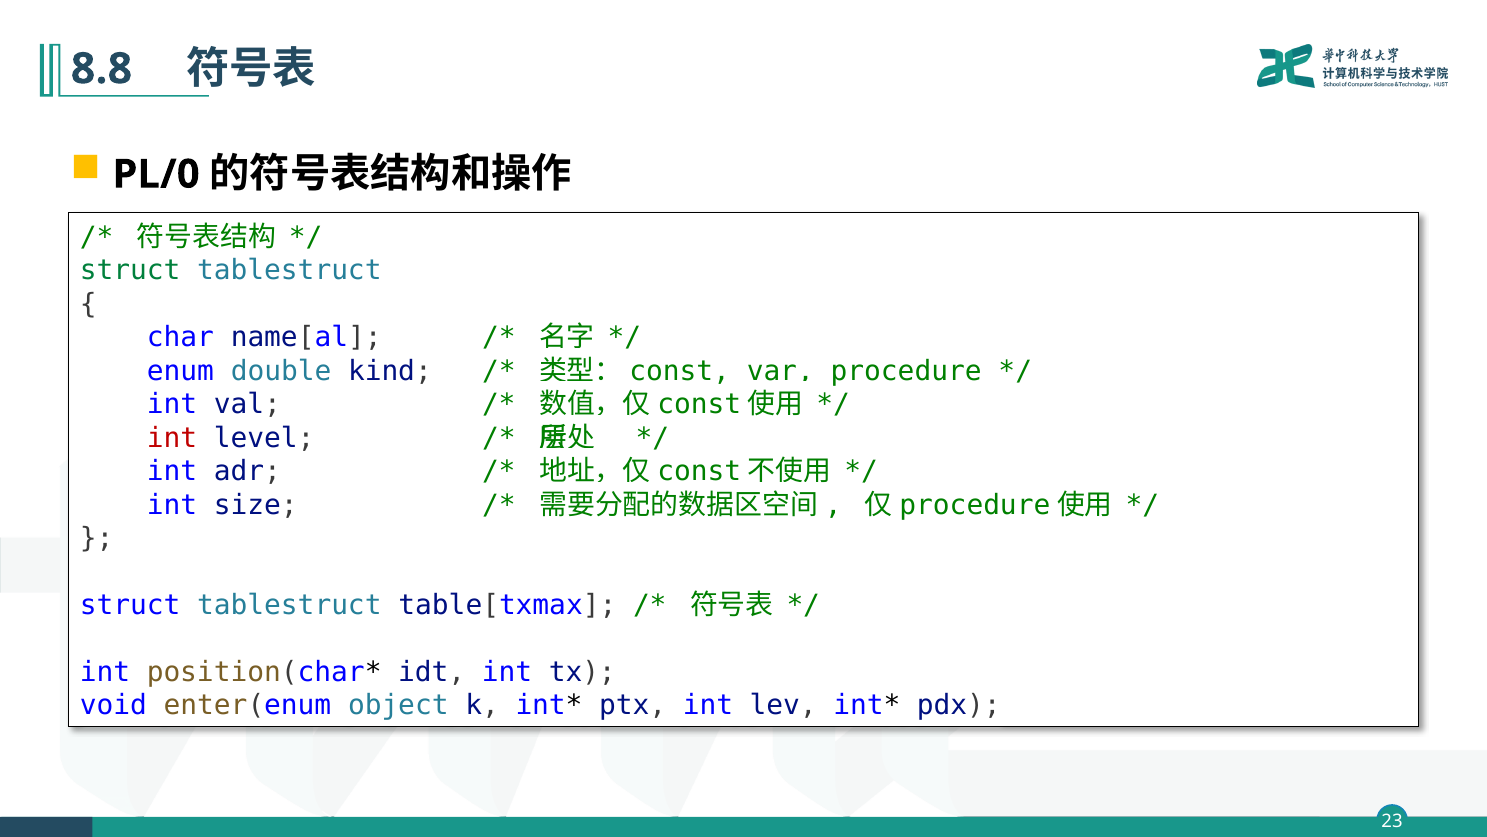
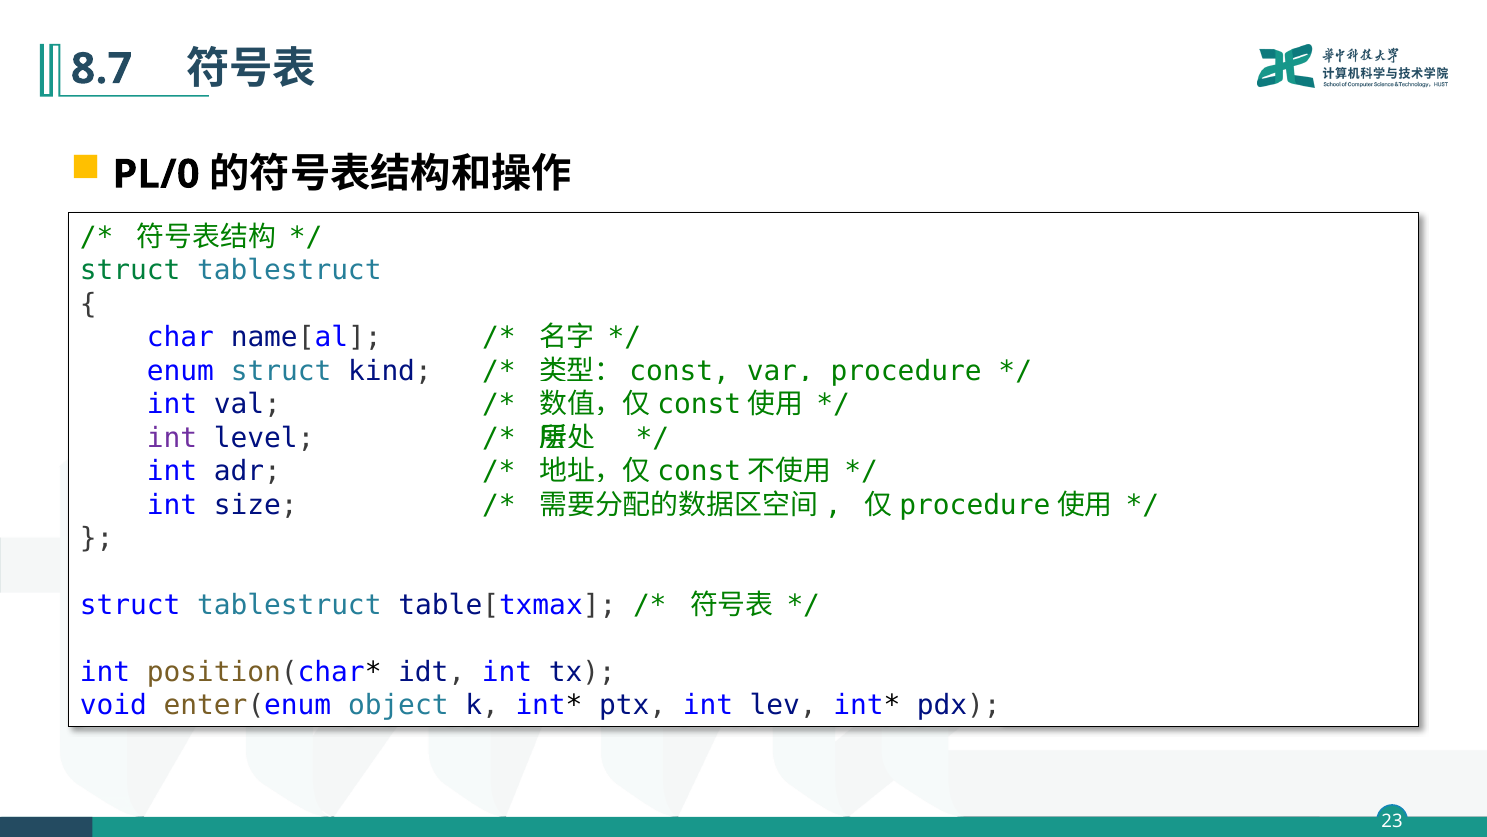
8.8: 8.8 -> 8.7
enum double: double -> struct
int at (172, 438) colour: red -> purple
